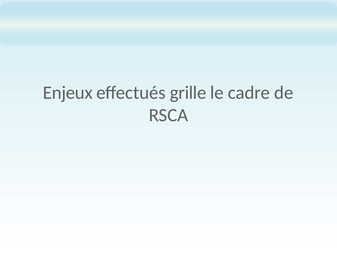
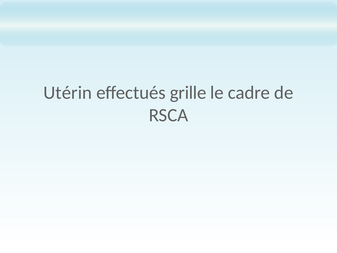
Enjeux: Enjeux -> Utérin
